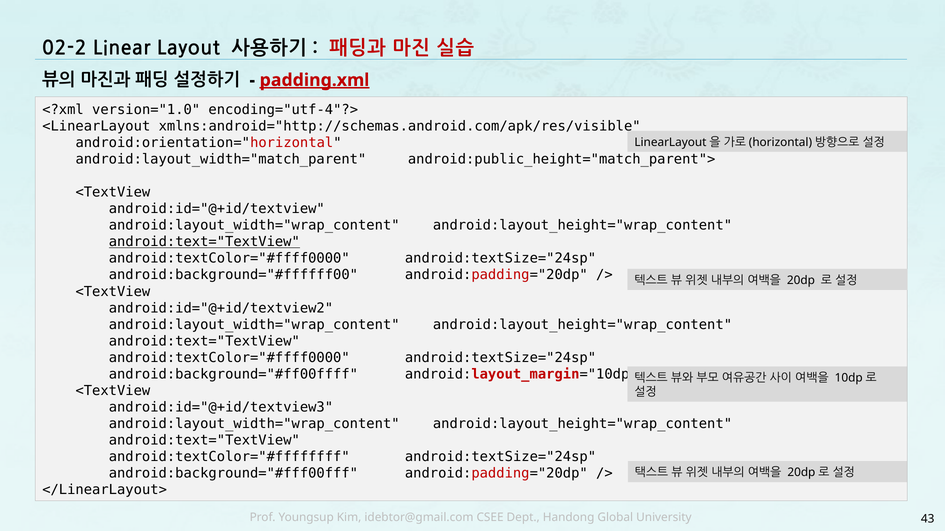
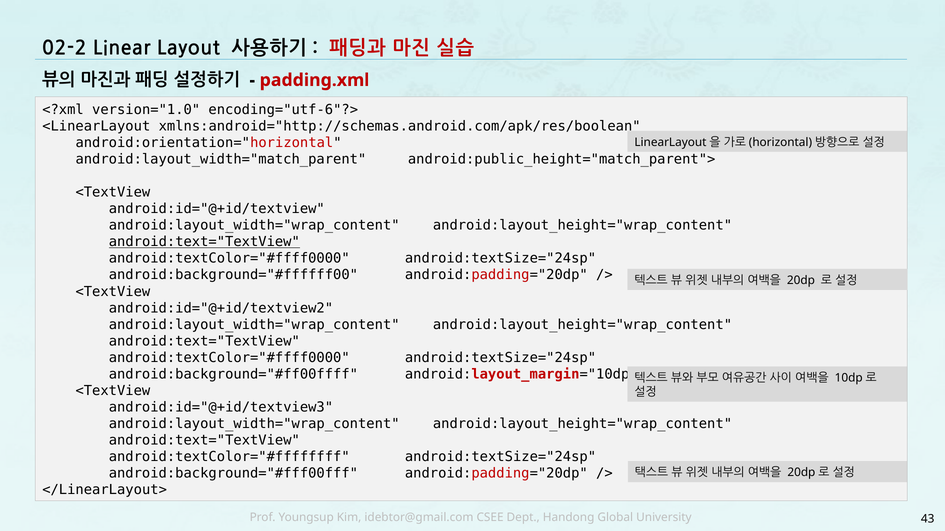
padding.xml underline: present -> none
encoding="utf-4"?>: encoding="utf-4"?> -> encoding="utf-6"?>
xmlns:android="http://schemas.android.com/apk/res/visible: xmlns:android="http://schemas.android.com/apk/res/visible -> xmlns:android="http://schemas.android.com/apk/res/boolean
